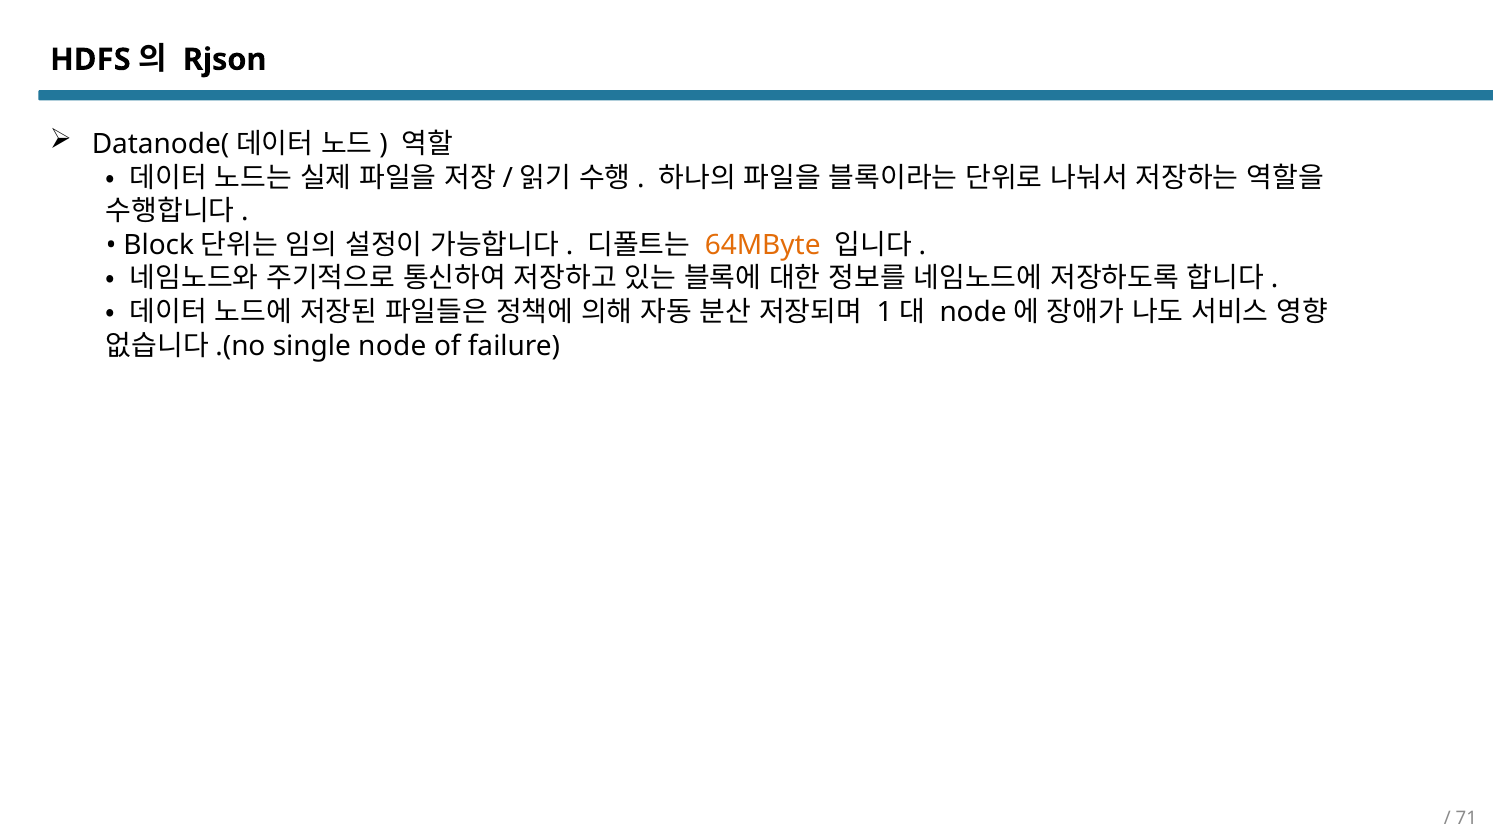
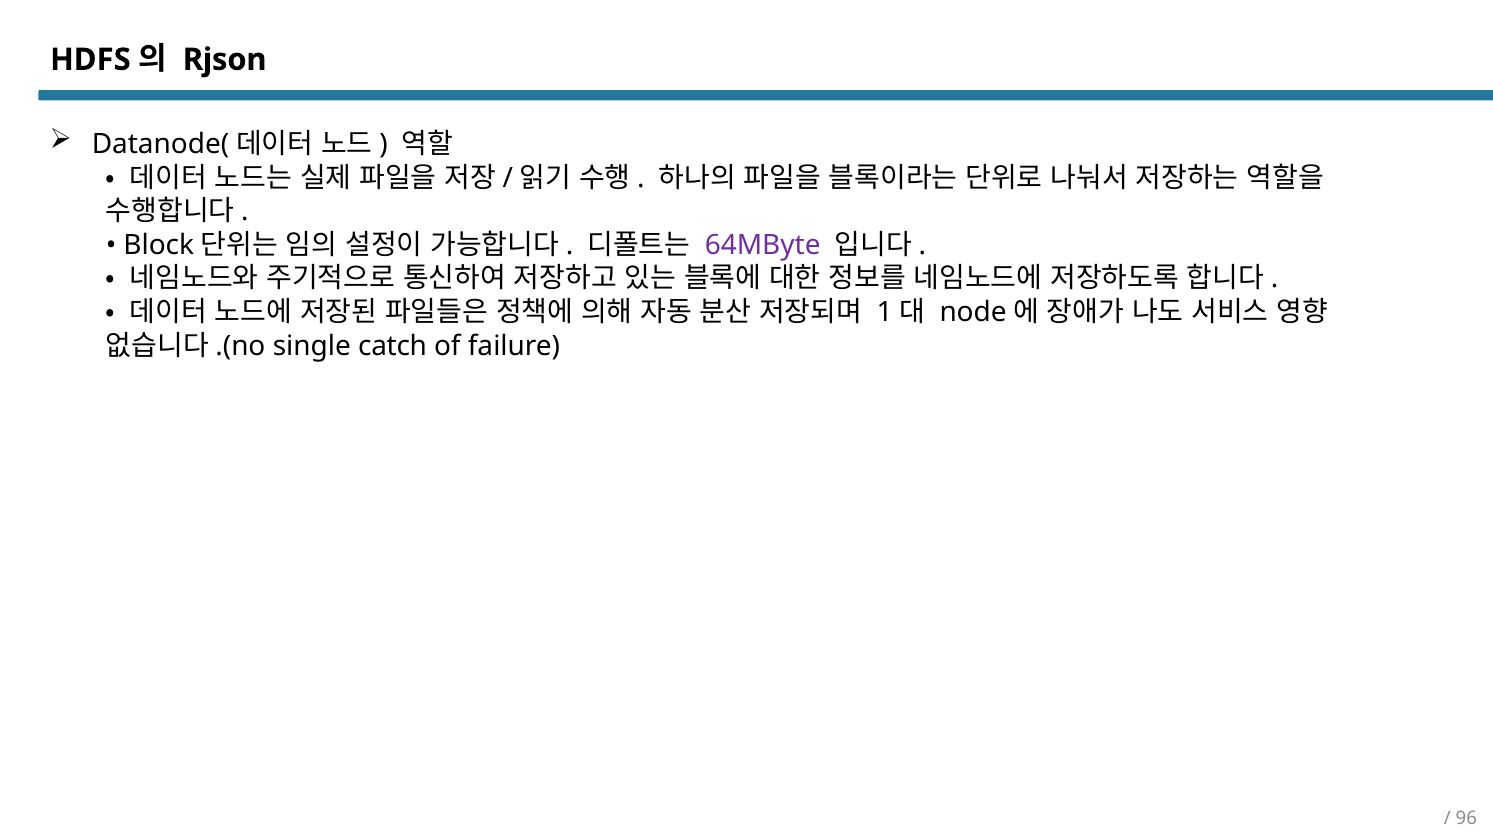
64MByte colour: orange -> purple
node: node -> catch
71: 71 -> 96
